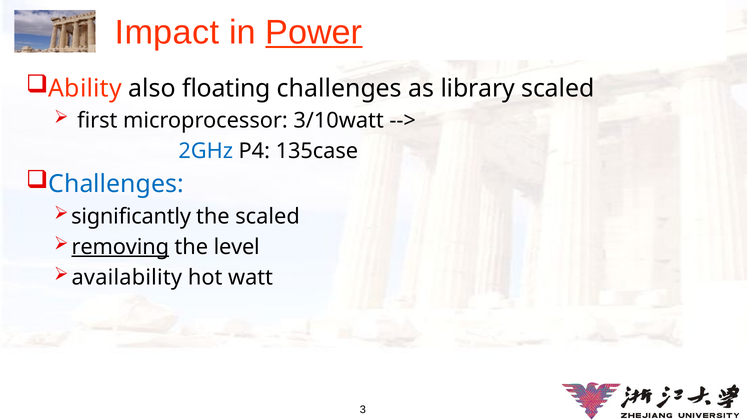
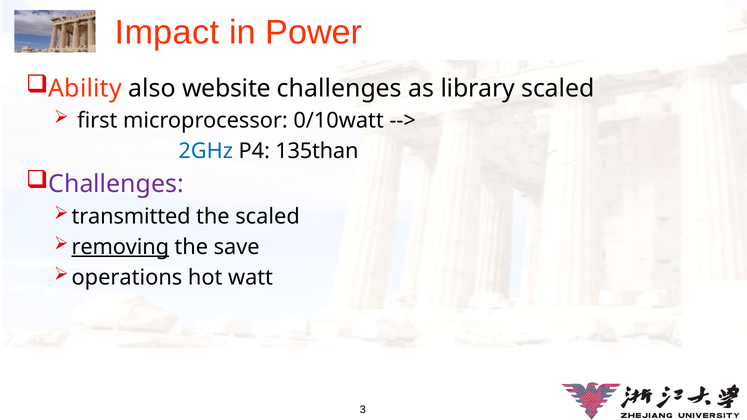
Power underline: present -> none
floating: floating -> website
3/10watt: 3/10watt -> 0/10watt
135case: 135case -> 135than
Challenges at (116, 184) colour: blue -> purple
significantly: significantly -> transmitted
level: level -> save
availability: availability -> operations
